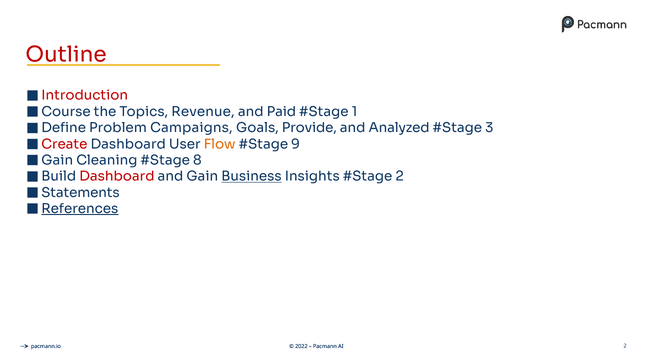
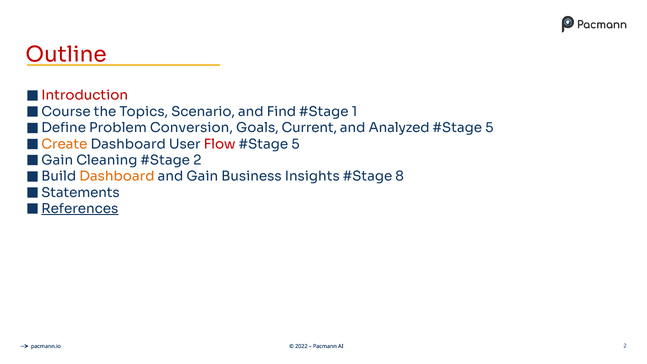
Revenue: Revenue -> Scenario
Paid: Paid -> Find
Campaigns: Campaigns -> Conversion
Provide: Provide -> Current
3 at (489, 128): 3 -> 5
Create colour: red -> orange
Flow colour: orange -> red
9 at (295, 144): 9 -> 5
8 at (197, 160): 8 -> 2
Dashboard at (117, 176) colour: red -> orange
Business underline: present -> none
2 at (400, 176): 2 -> 8
